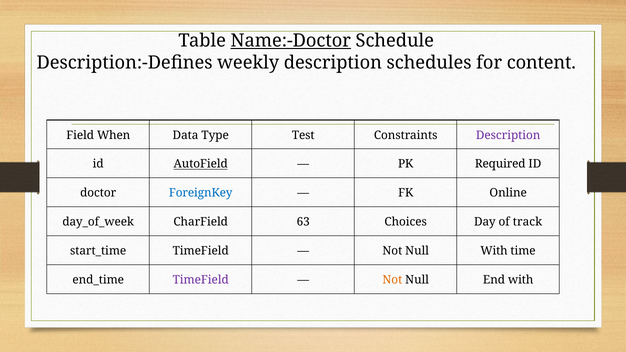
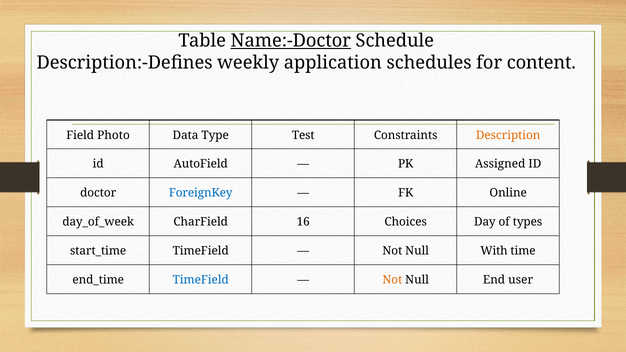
weekly description: description -> application
When: When -> Photo
Description at (508, 135) colour: purple -> orange
AutoField underline: present -> none
Required: Required -> Assigned
63: 63 -> 16
track: track -> types
TimeField at (201, 280) colour: purple -> blue
End with: with -> user
